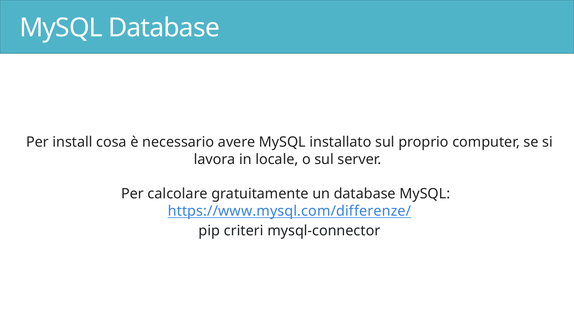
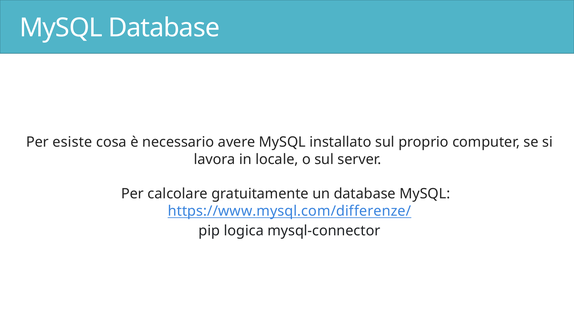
install: install -> esiste
criteri: criteri -> logica
